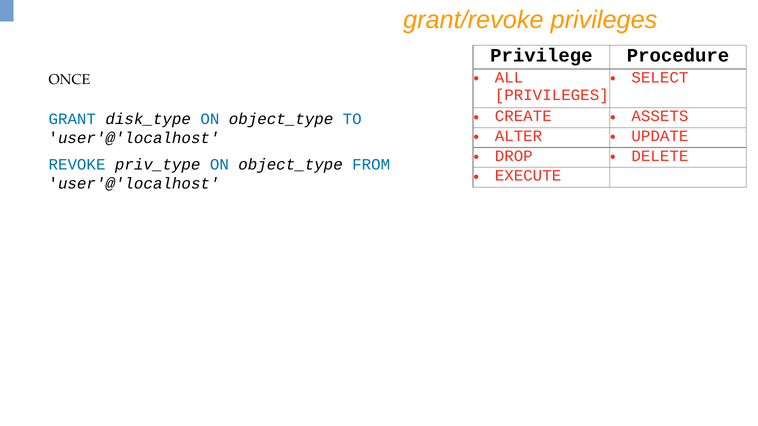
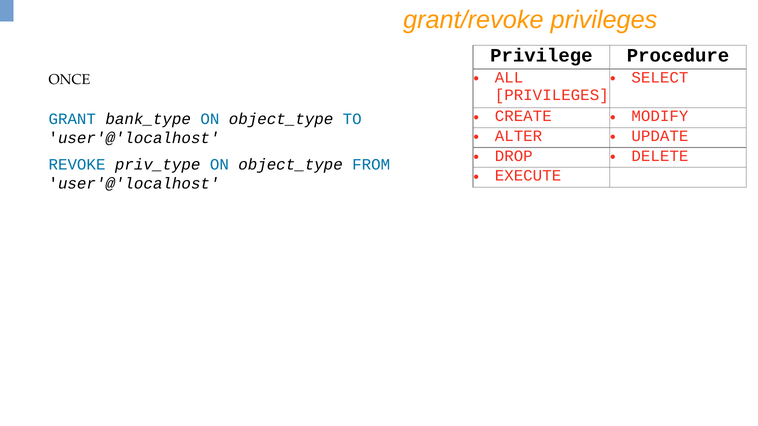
ASSETS: ASSETS -> MODIFY
disk_type: disk_type -> bank_type
